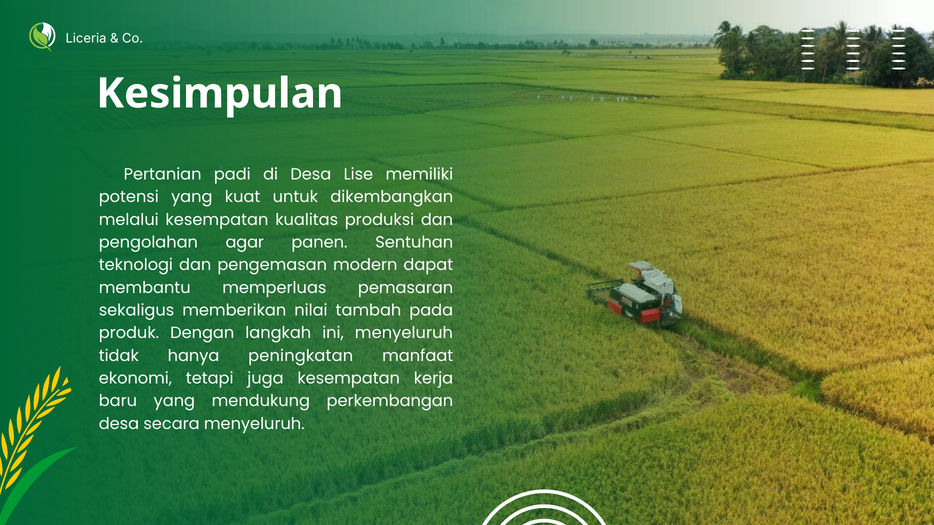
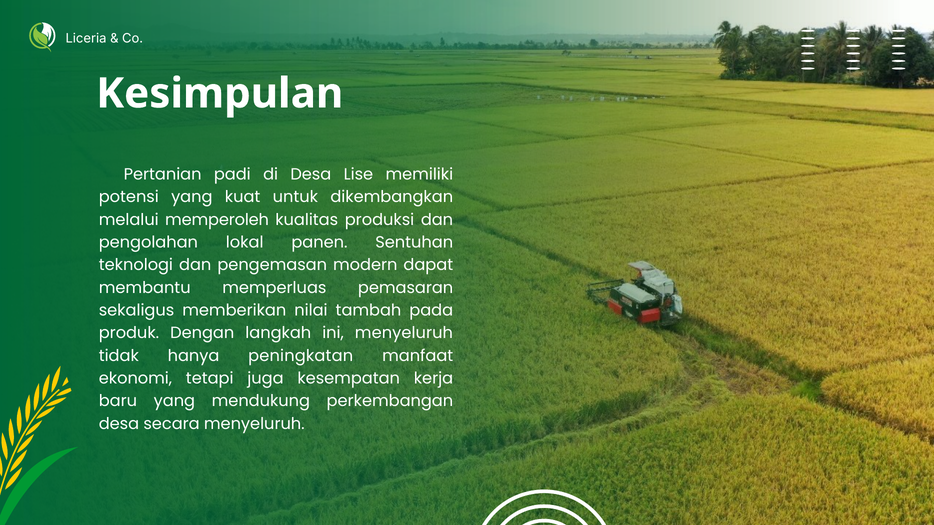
melalui kesempatan: kesempatan -> memperoleh
agar: agar -> lokal
